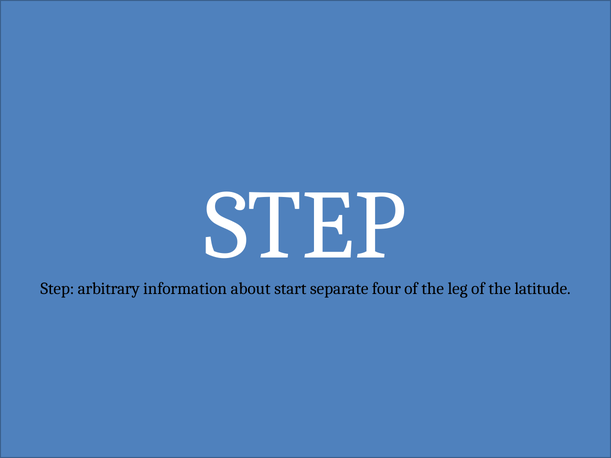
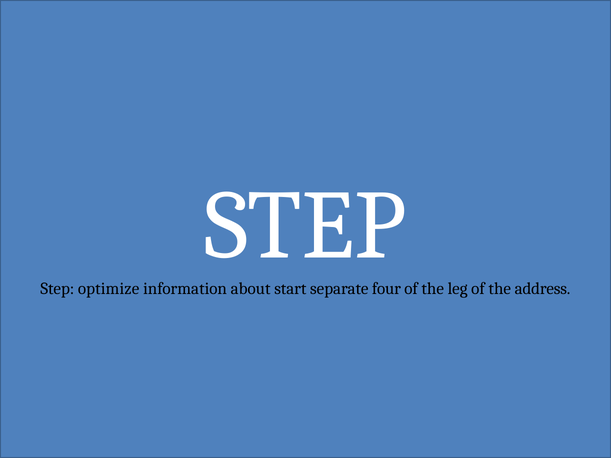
arbitrary: arbitrary -> optimize
latitude: latitude -> address
